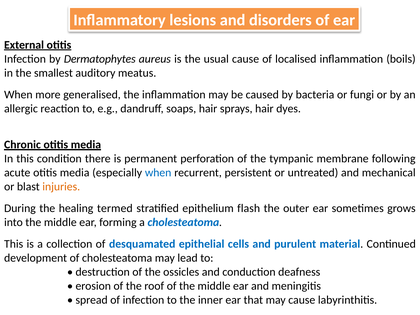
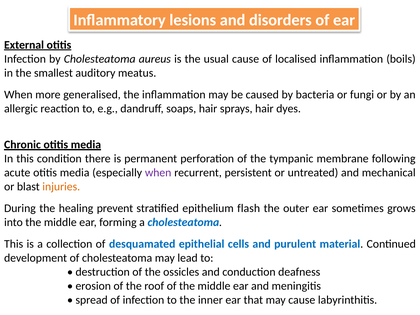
by Dermatophytes: Dermatophytes -> Cholesteatoma
when at (158, 173) colour: blue -> purple
termed: termed -> prevent
